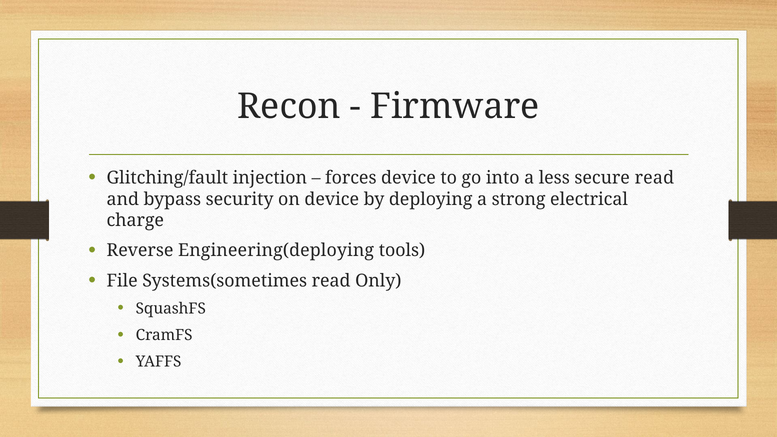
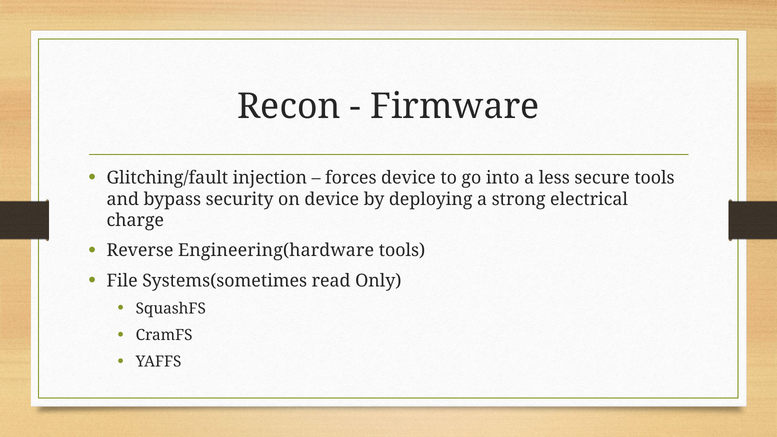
secure read: read -> tools
Engineering(deploying: Engineering(deploying -> Engineering(hardware
